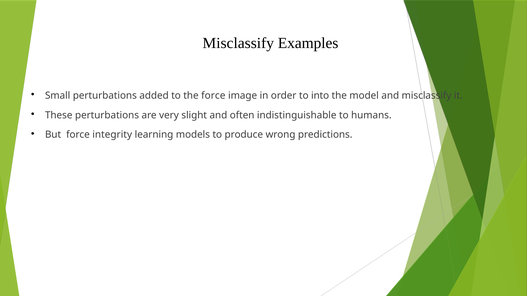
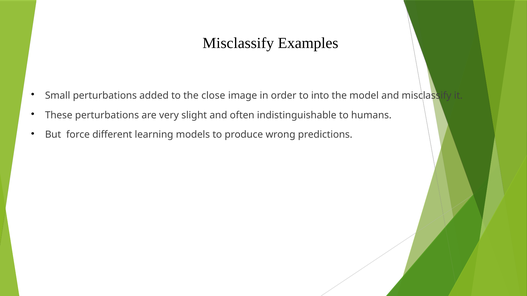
the force: force -> close
integrity: integrity -> different
